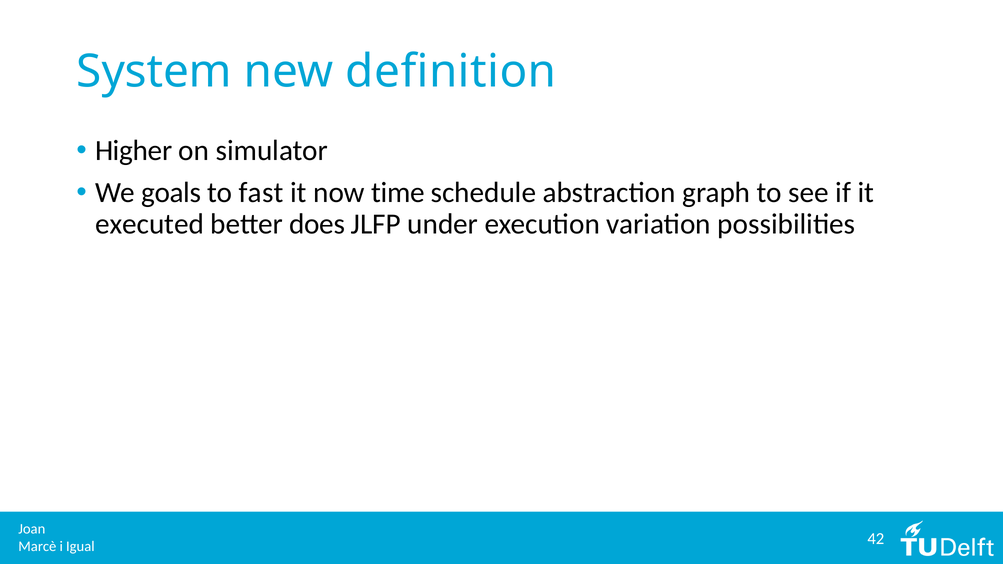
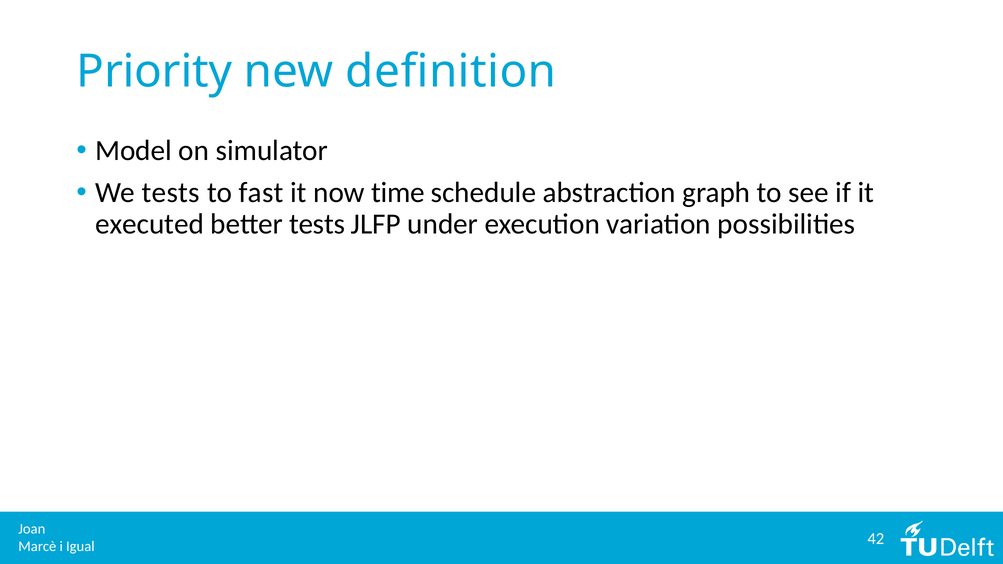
System: System -> Priority
Higher: Higher -> Model
We goals: goals -> tests
better does: does -> tests
